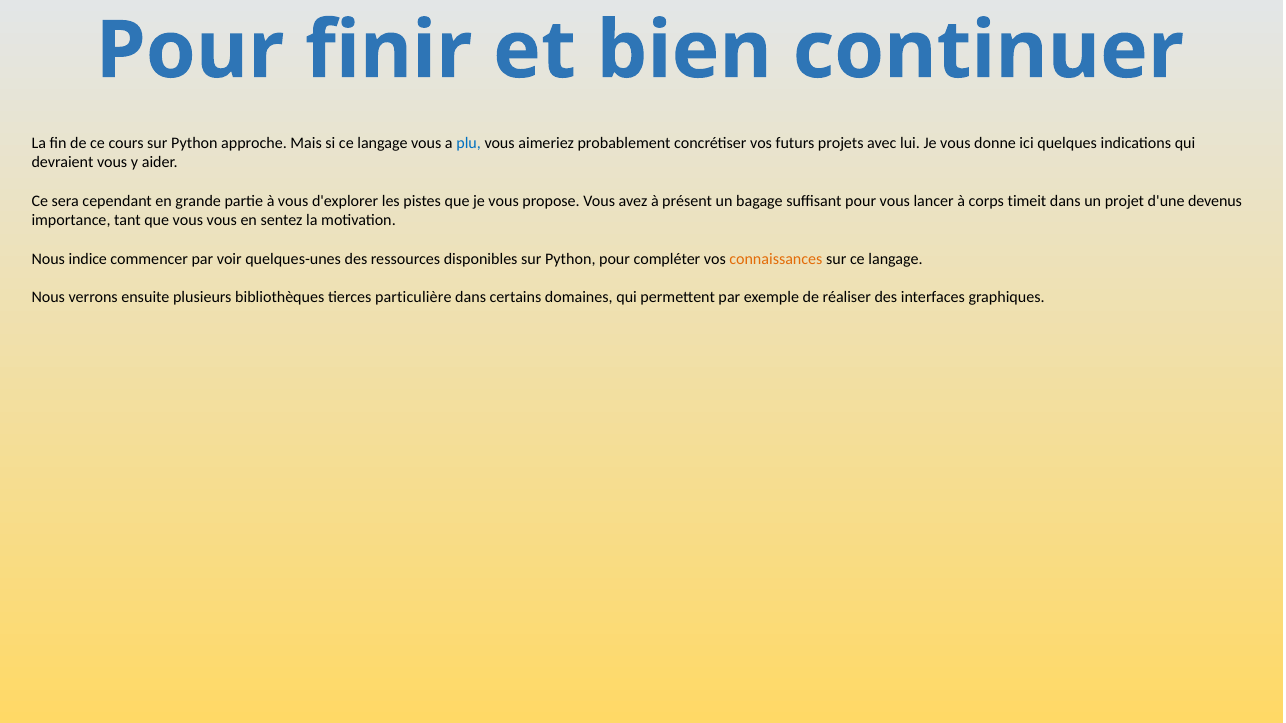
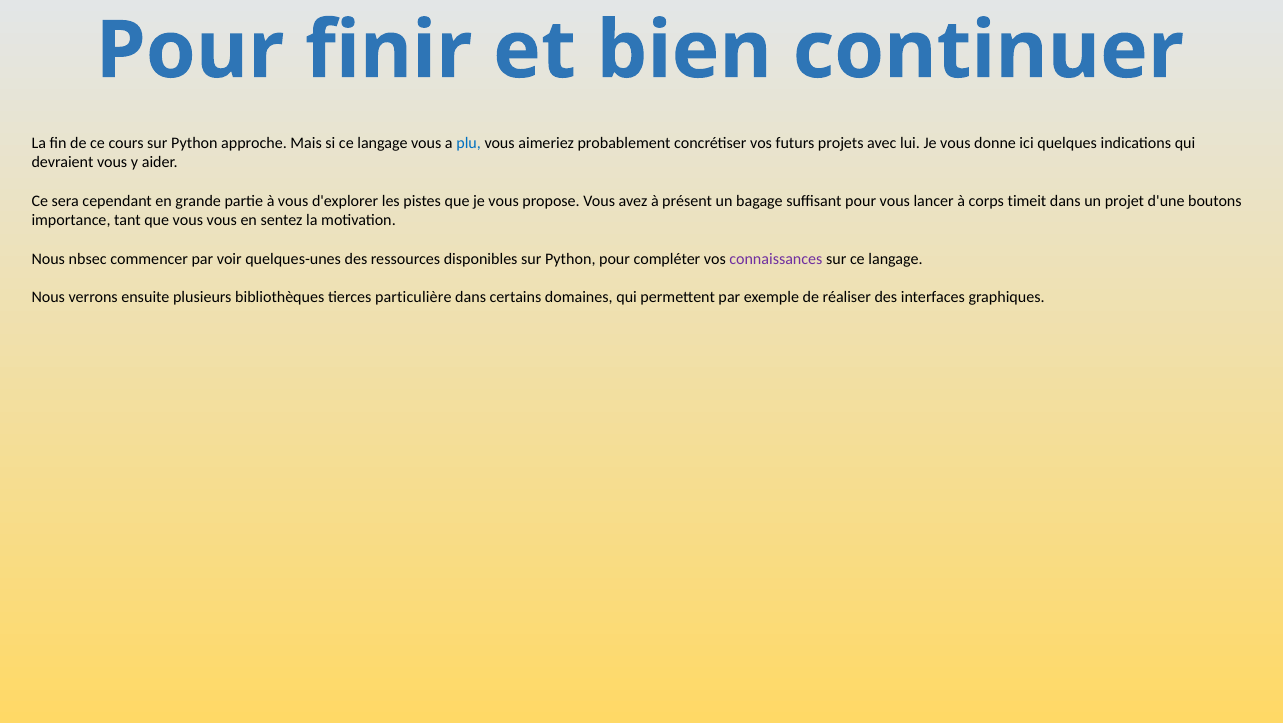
devenus: devenus -> boutons
indice: indice -> nbsec
connaissances colour: orange -> purple
